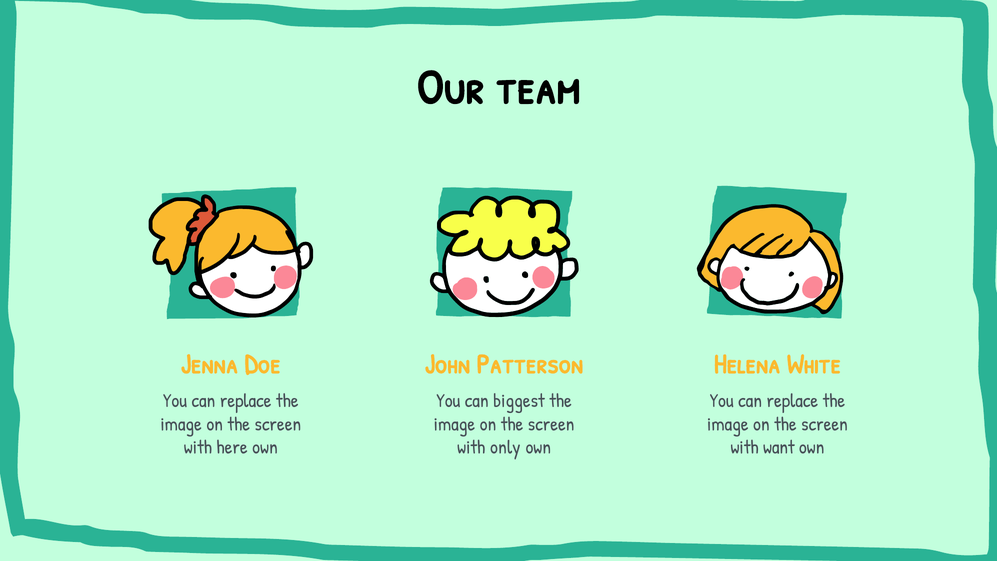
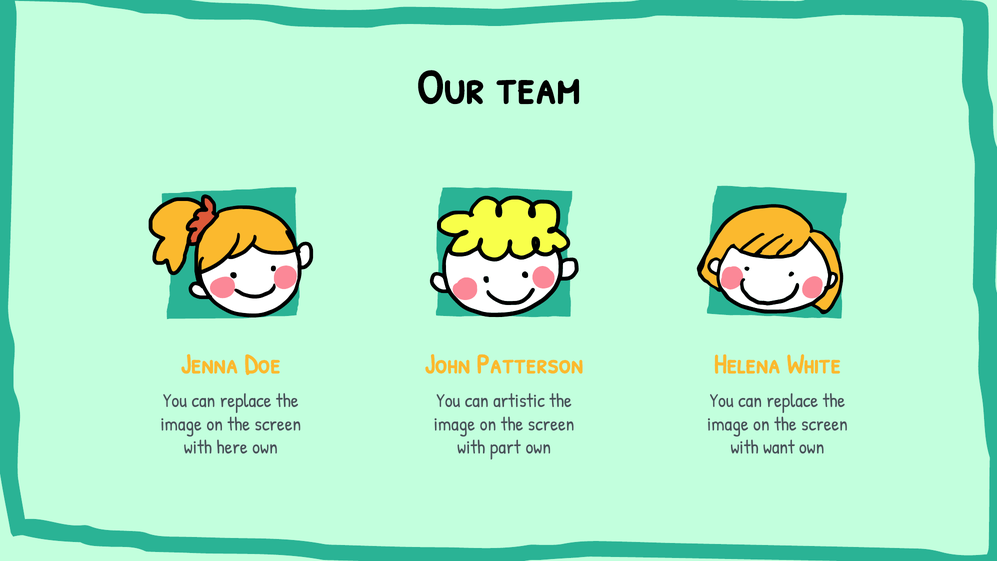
biggest: biggest -> artistic
only: only -> part
